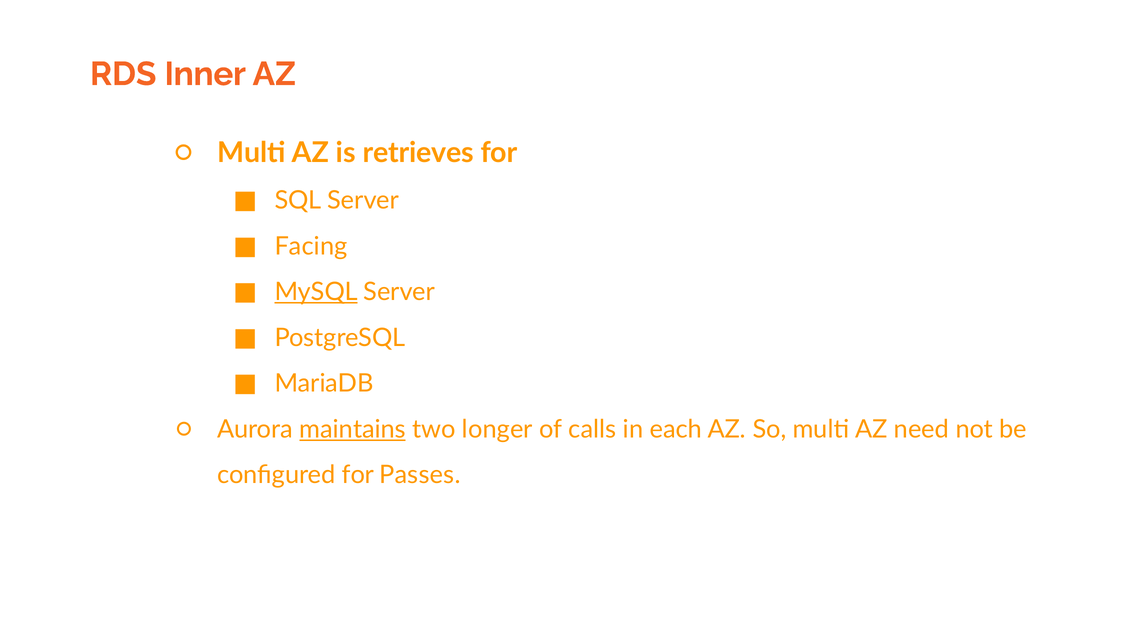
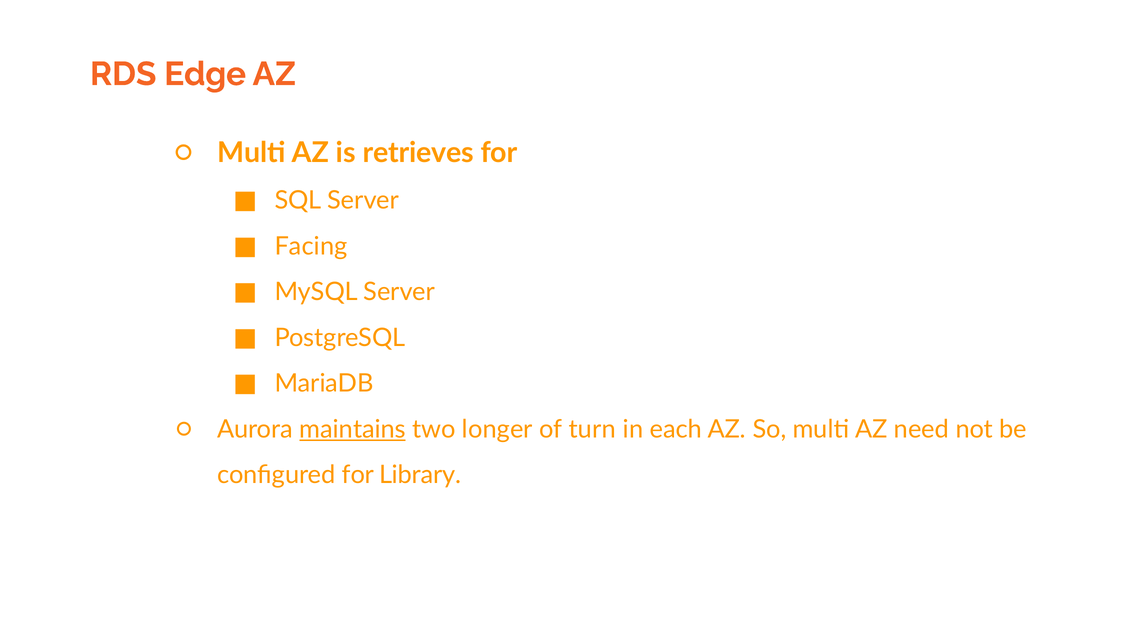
Inner: Inner -> Edge
MySQL underline: present -> none
calls: calls -> turn
Passes: Passes -> Library
